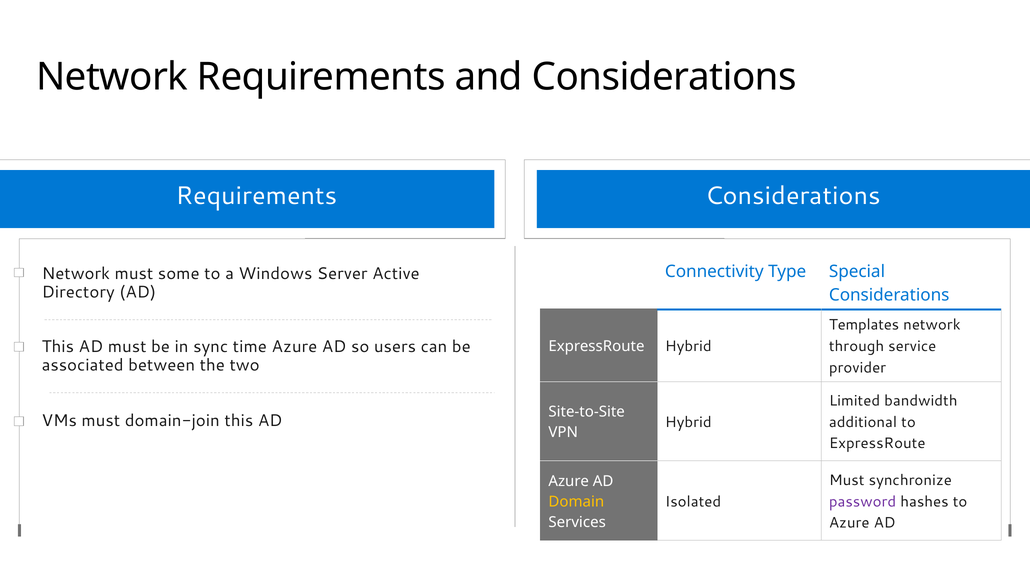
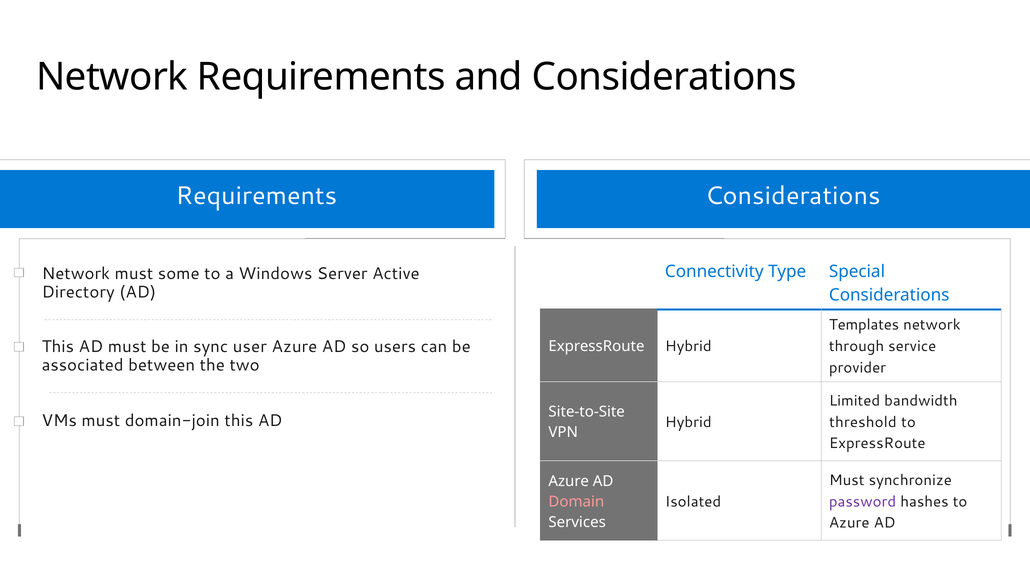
time: time -> user
additional: additional -> threshold
Domain colour: yellow -> pink
